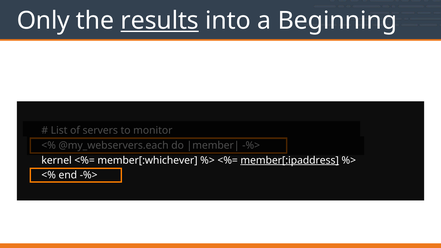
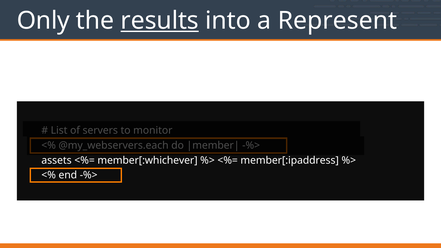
Beginning: Beginning -> Represent
kernel: kernel -> assets
member[:ipaddress underline: present -> none
